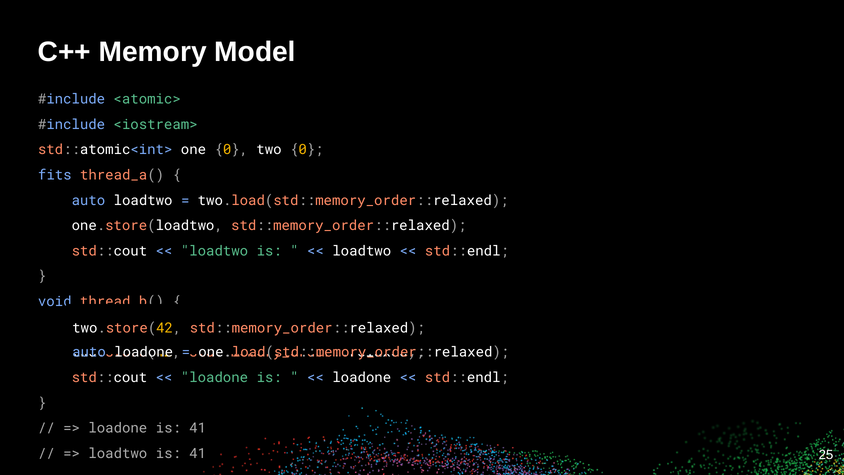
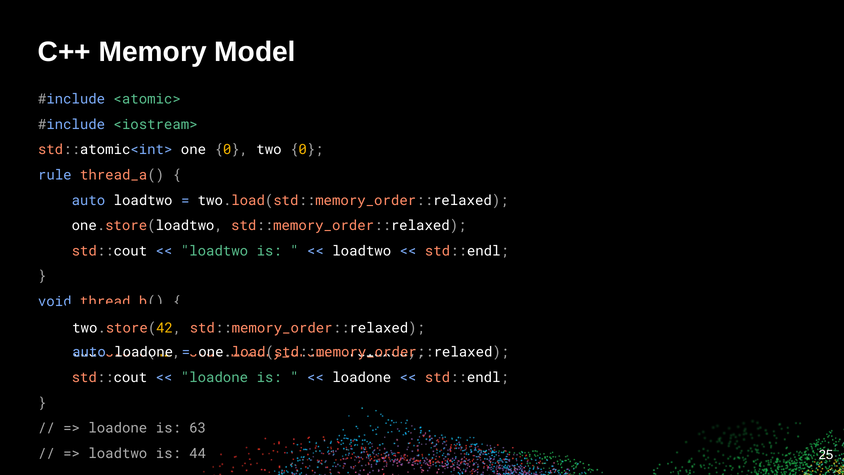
fits: fits -> rule
loadone is 41: 41 -> 63
loadtwo is 41: 41 -> 44
